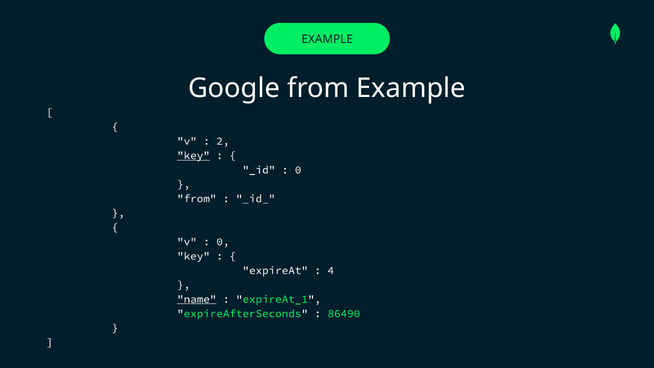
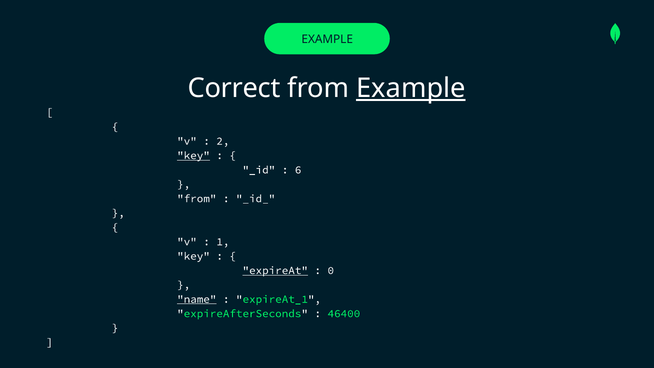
Google: Google -> Correct
Example at (411, 88) underline: none -> present
0 at (298, 170): 0 -> 6
0 at (223, 242): 0 -> 1
expireAt underline: none -> present
4: 4 -> 0
86490: 86490 -> 46400
